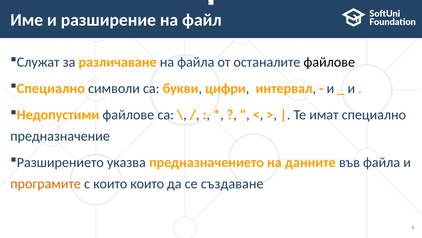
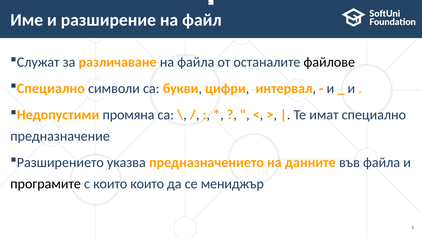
Недопустими файлове: файлове -> промяна
програмите colour: orange -> black
създаване: създаване -> мениджър
